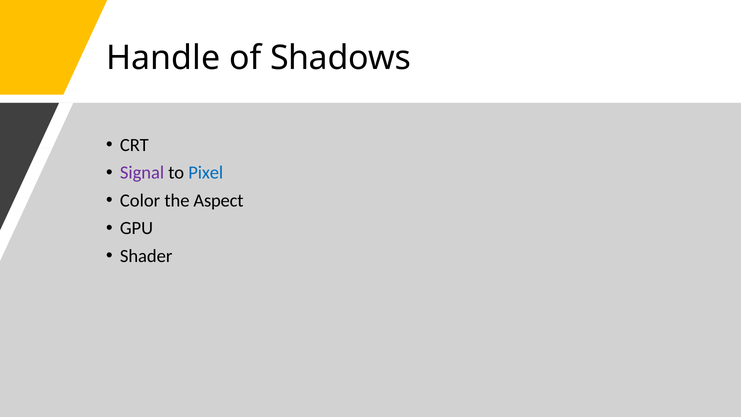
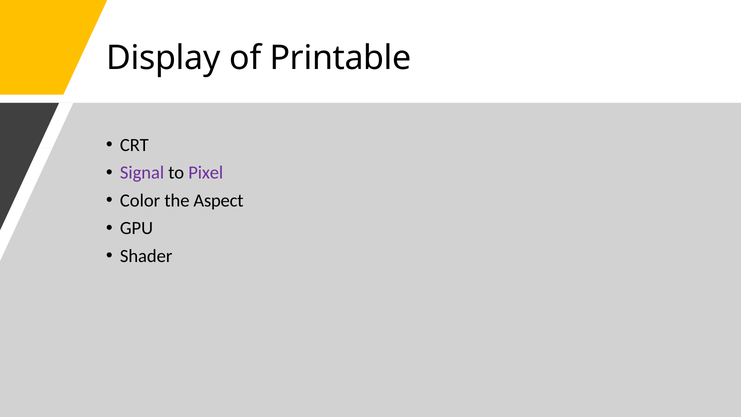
Handle: Handle -> Display
Shadows: Shadows -> Printable
Pixel colour: blue -> purple
